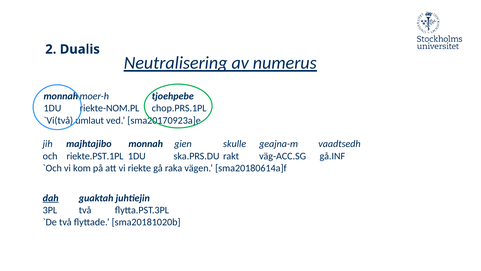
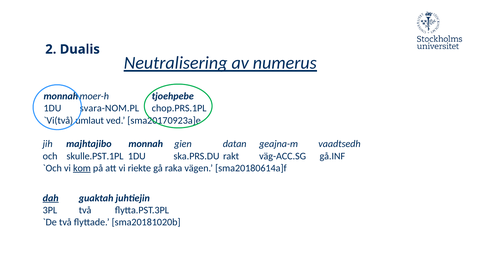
riekte-NOM.PL: riekte-NOM.PL -> svara-NOM.PL
skulle: skulle -> datan
riekte.PST.1PL: riekte.PST.1PL -> skulle.PST.1PL
kom underline: none -> present
